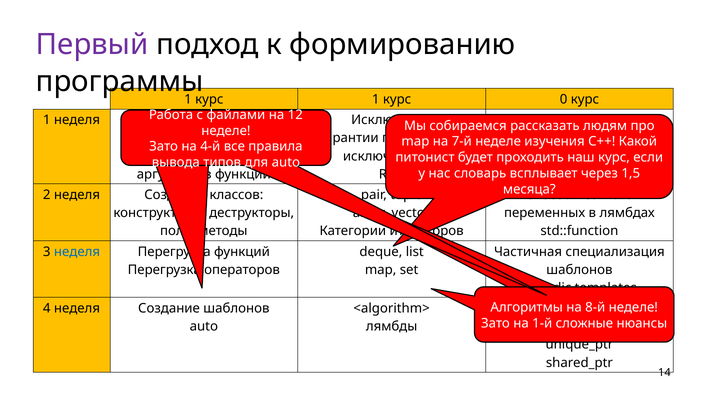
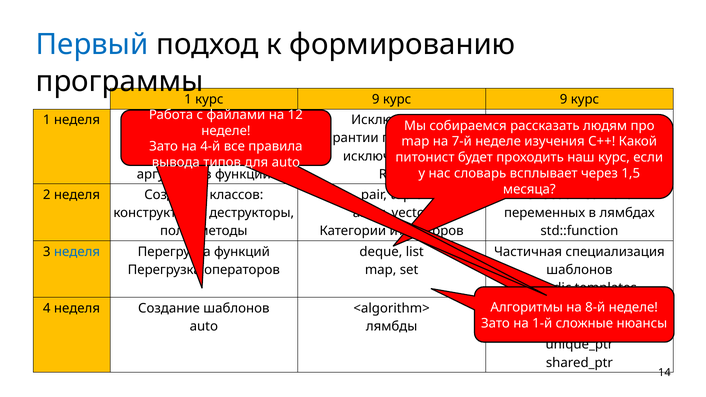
Первый colour: purple -> blue
1 at (376, 99): 1 -> 9
0 at (564, 99): 0 -> 9
